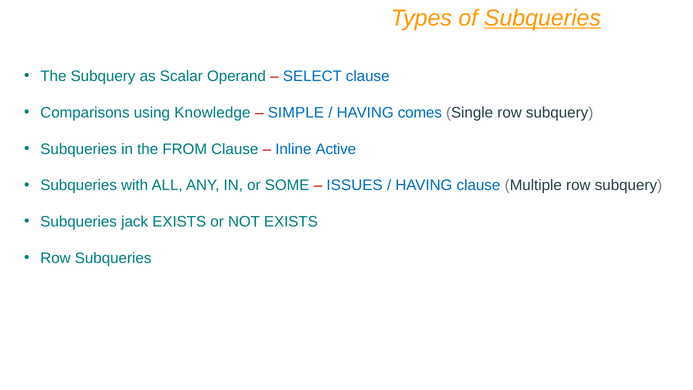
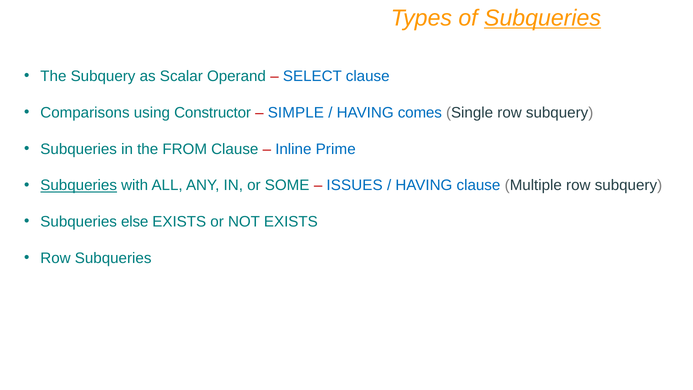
Knowledge: Knowledge -> Constructor
Active: Active -> Prime
Subqueries at (79, 185) underline: none -> present
jack: jack -> else
